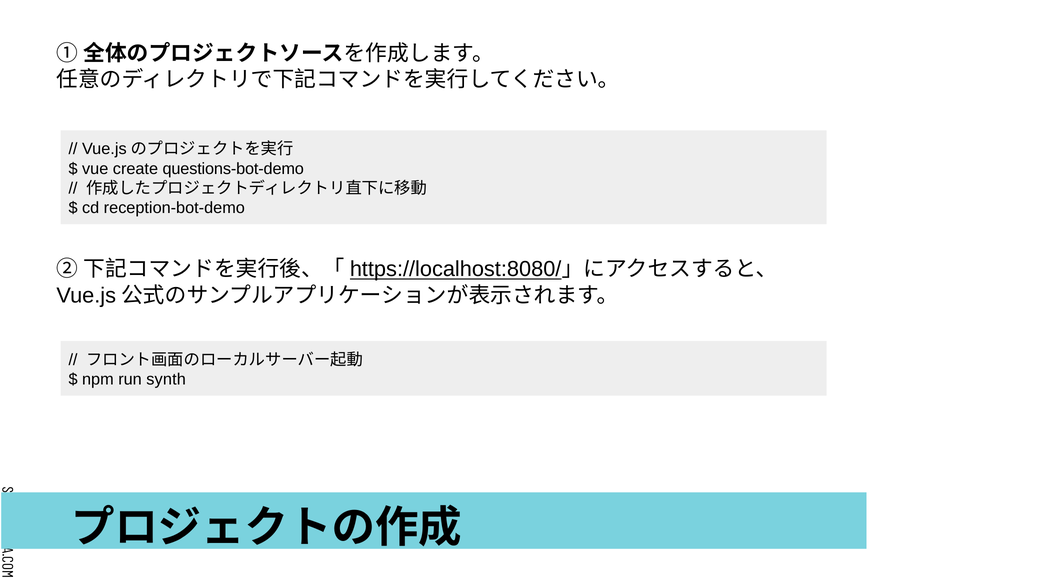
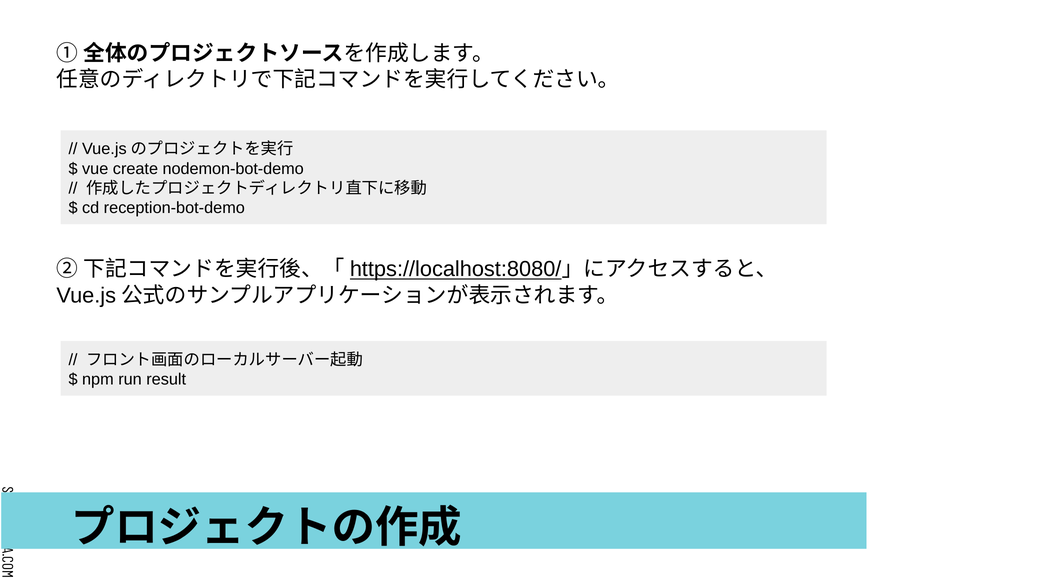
questions-bot-demo: questions-bot-demo -> nodemon-bot-demo
synth: synth -> result
